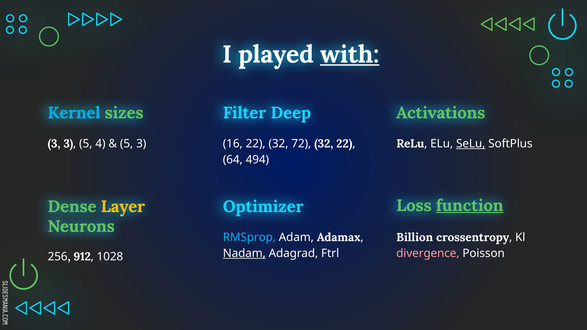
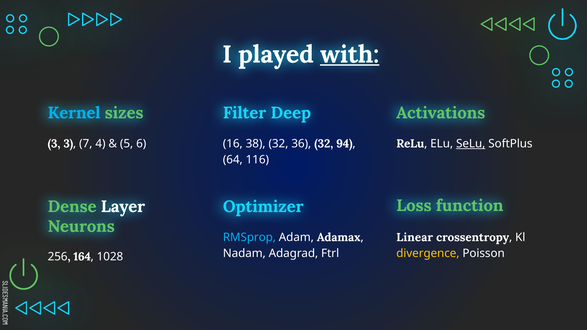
5 at (86, 144): 5 -> 7
5 3: 3 -> 6
16 22: 22 -> 38
72: 72 -> 36
32 22: 22 -> 94
494: 494 -> 116
function underline: present -> none
Layer colour: yellow -> white
Billion: Billion -> Linear
Nadam underline: present -> none
divergence colour: pink -> yellow
912: 912 -> 164
